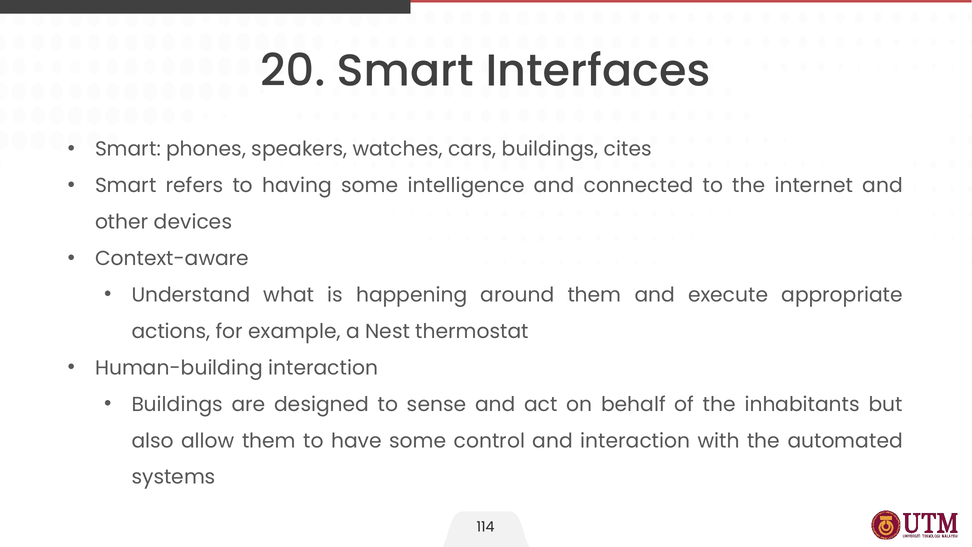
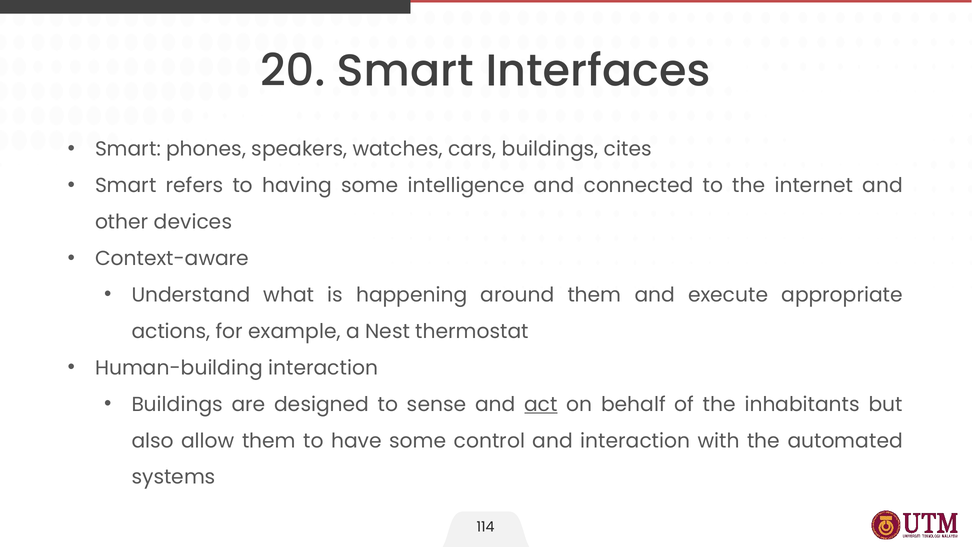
act underline: none -> present
